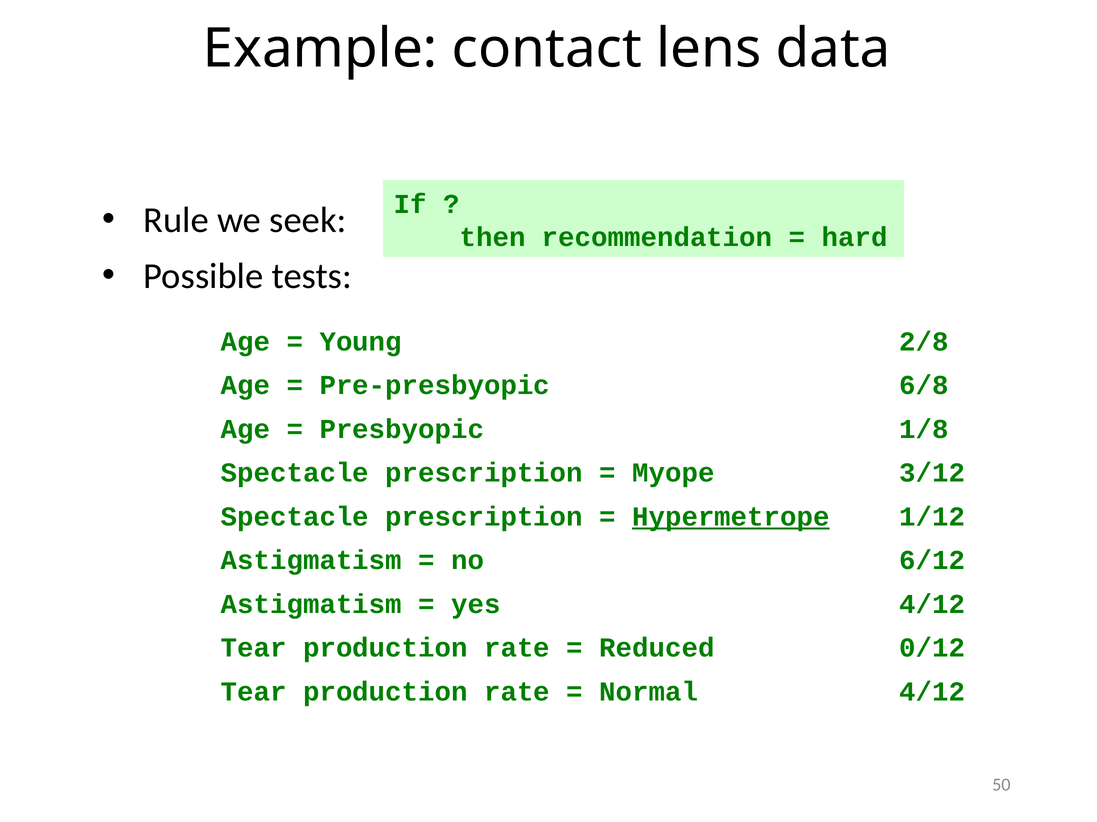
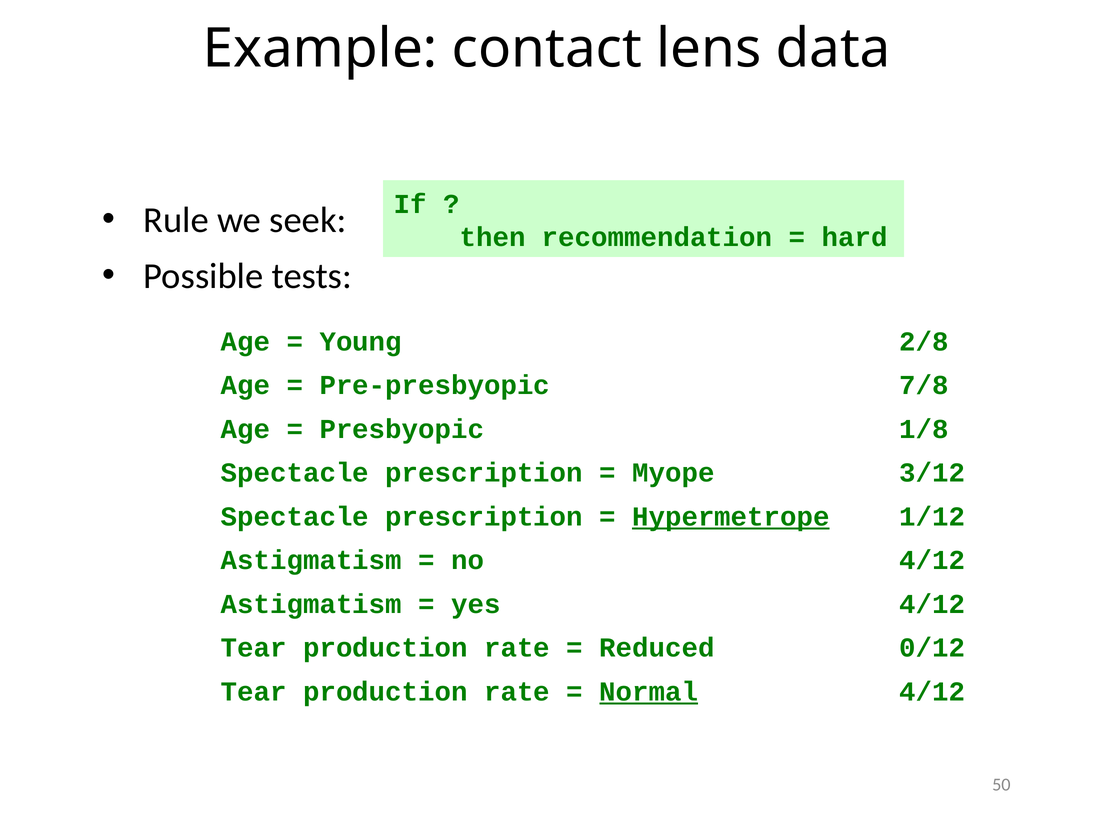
6/8: 6/8 -> 7/8
6/12 at (932, 561): 6/12 -> 4/12
Normal underline: none -> present
